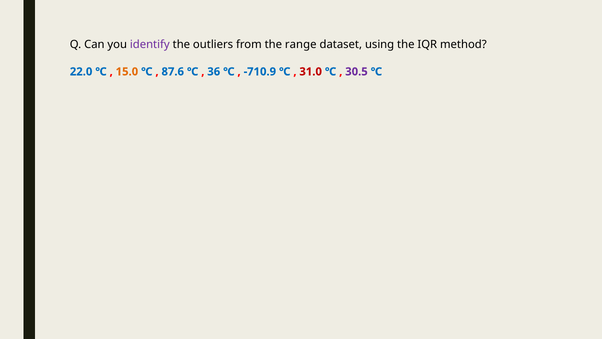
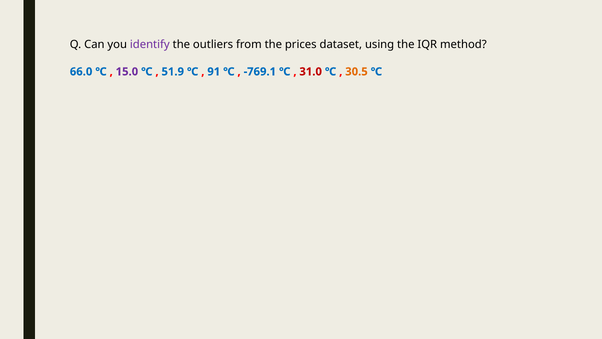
range: range -> prices
22.0: 22.0 -> 66.0
15.0 colour: orange -> purple
87.6: 87.6 -> 51.9
36: 36 -> 91
-710.9: -710.9 -> -769.1
30.5 colour: purple -> orange
